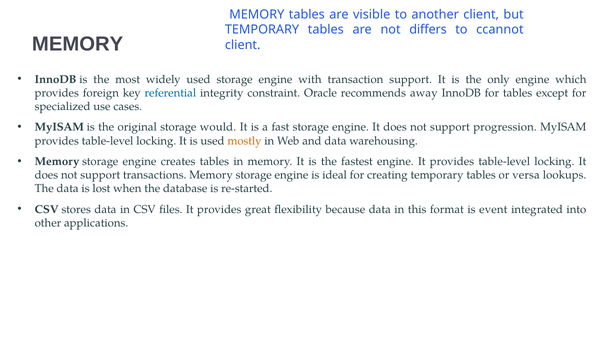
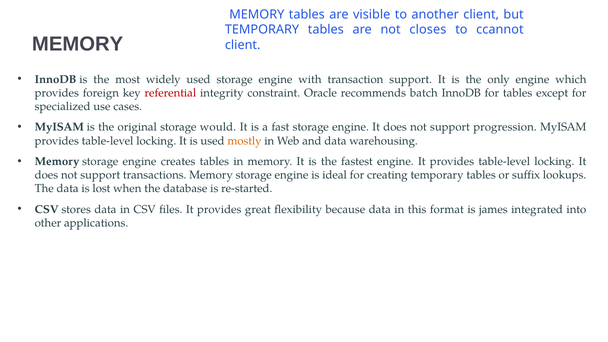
differs: differs -> closes
referential colour: blue -> red
away: away -> batch
versa: versa -> suffix
event: event -> james
